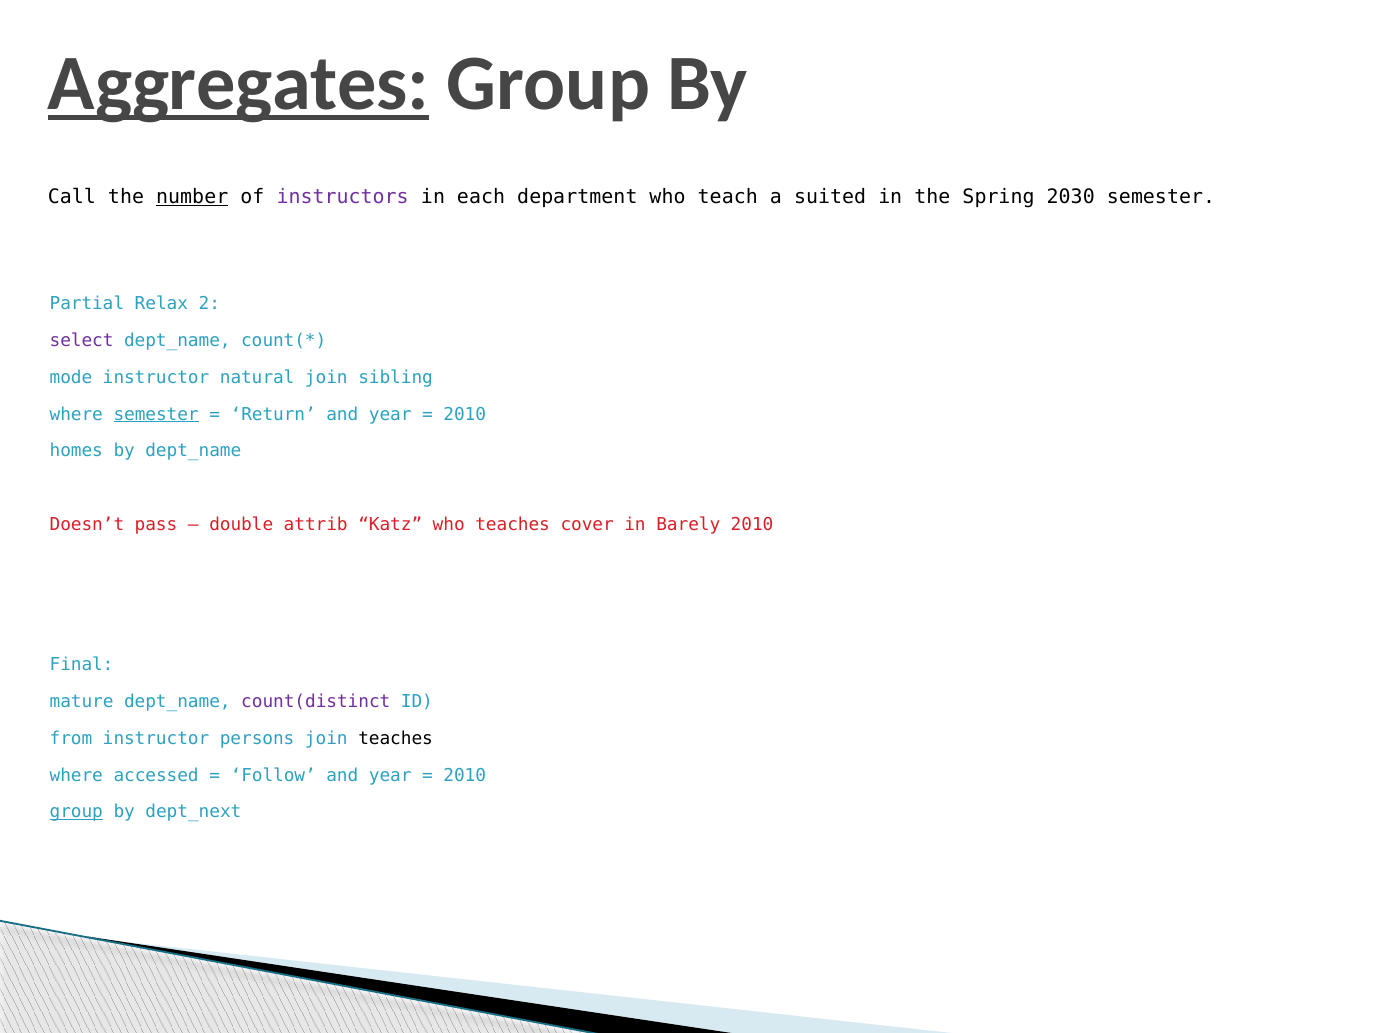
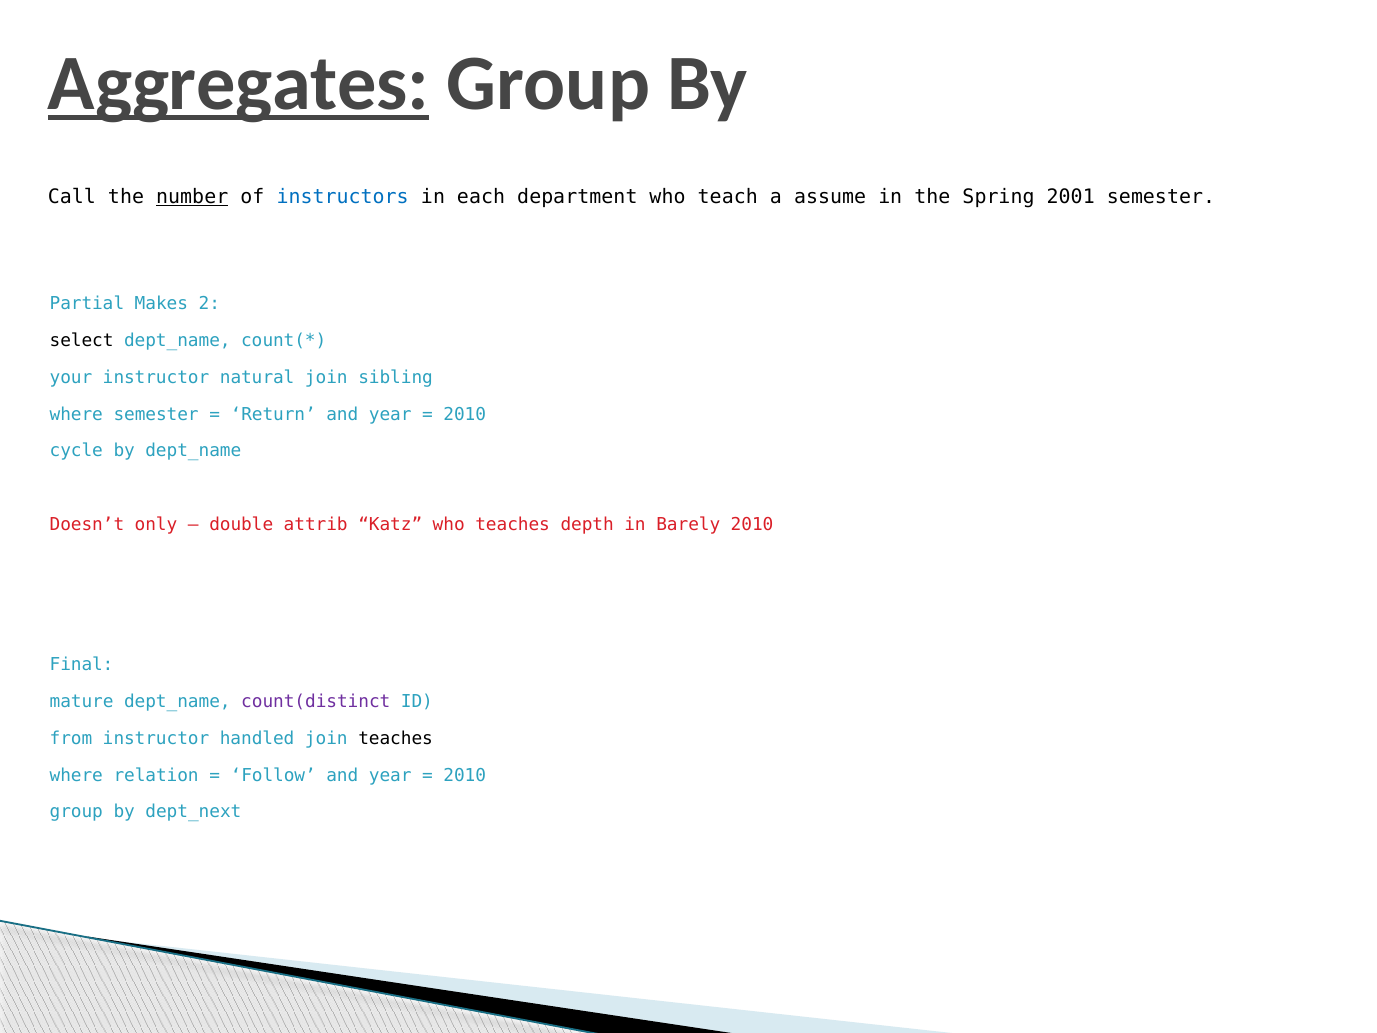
instructors colour: purple -> blue
suited: suited -> assume
2030: 2030 -> 2001
Relax: Relax -> Makes
select colour: purple -> black
mode: mode -> your
semester at (156, 414) underline: present -> none
homes: homes -> cycle
pass: pass -> only
cover: cover -> depth
persons: persons -> handled
accessed: accessed -> relation
group at (76, 812) underline: present -> none
